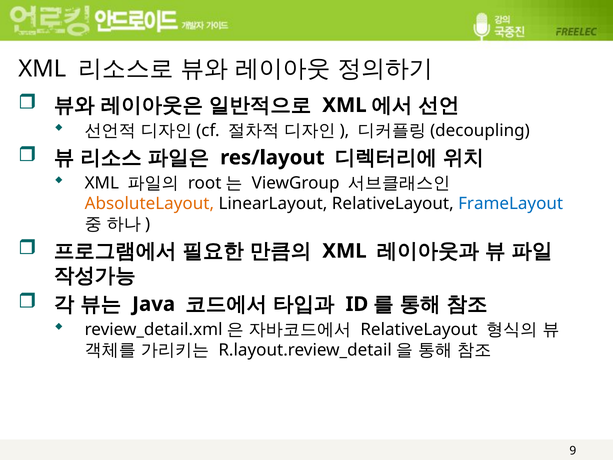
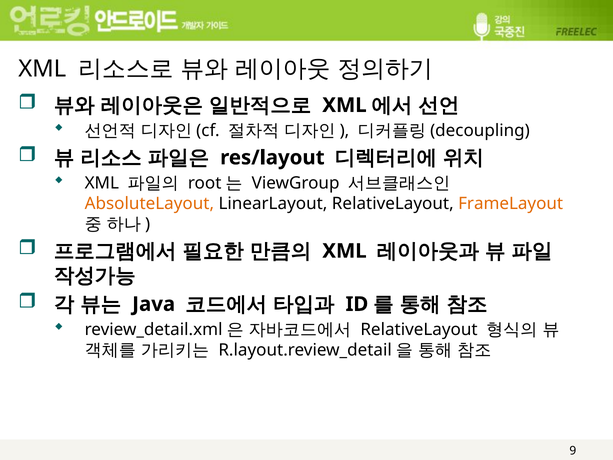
FrameLayout colour: blue -> orange
